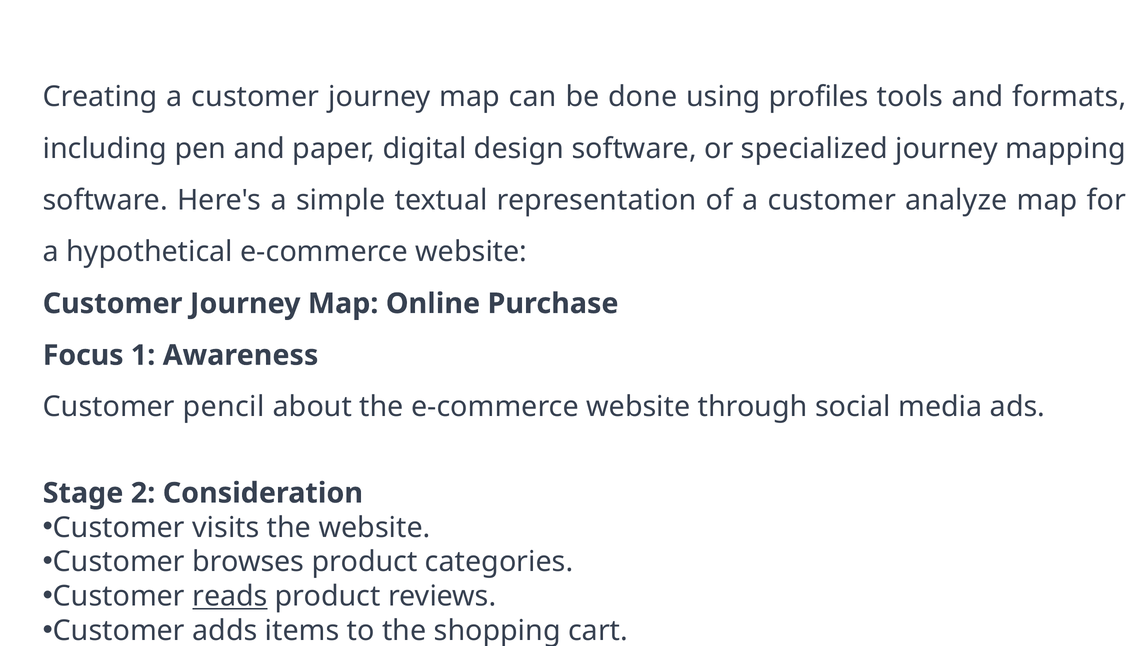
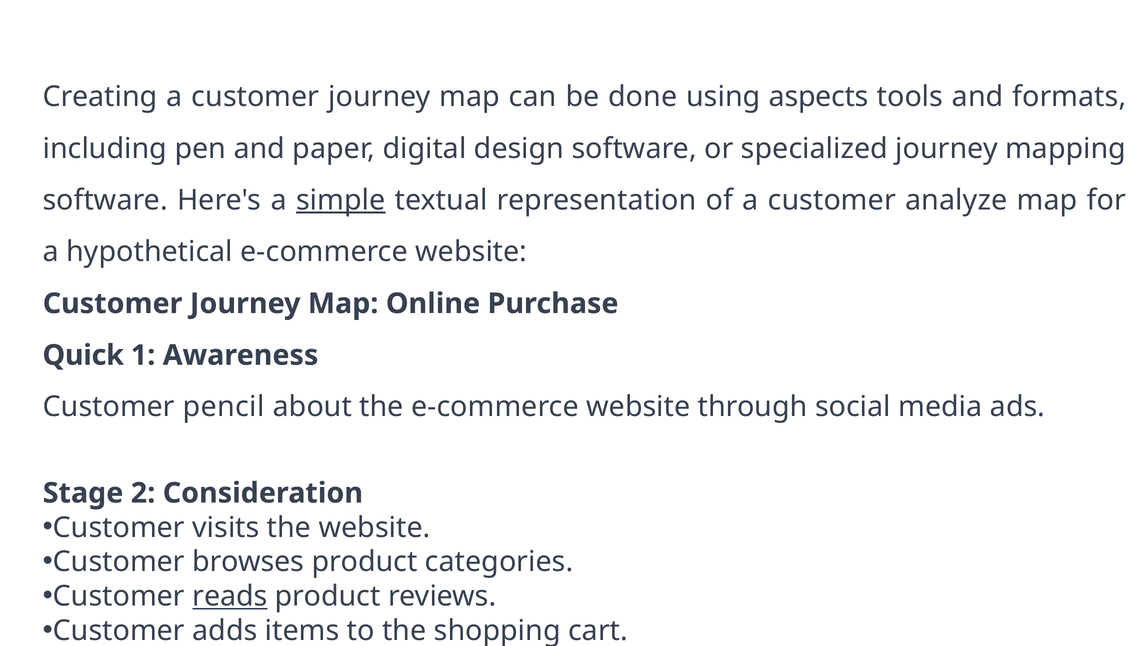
profiles: profiles -> aspects
simple underline: none -> present
Focus: Focus -> Quick
